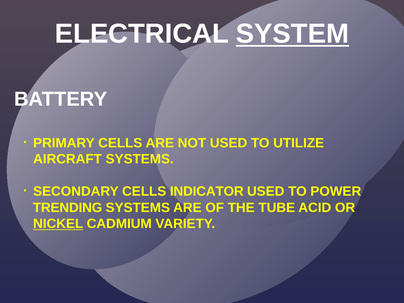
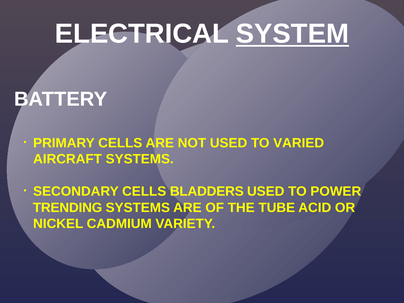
UTILIZE: UTILIZE -> VARIED
INDICATOR: INDICATOR -> BLADDERS
NICKEL underline: present -> none
